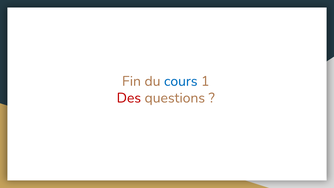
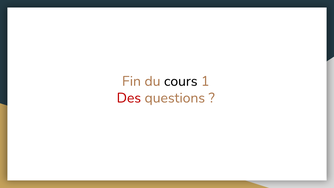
cours colour: blue -> black
